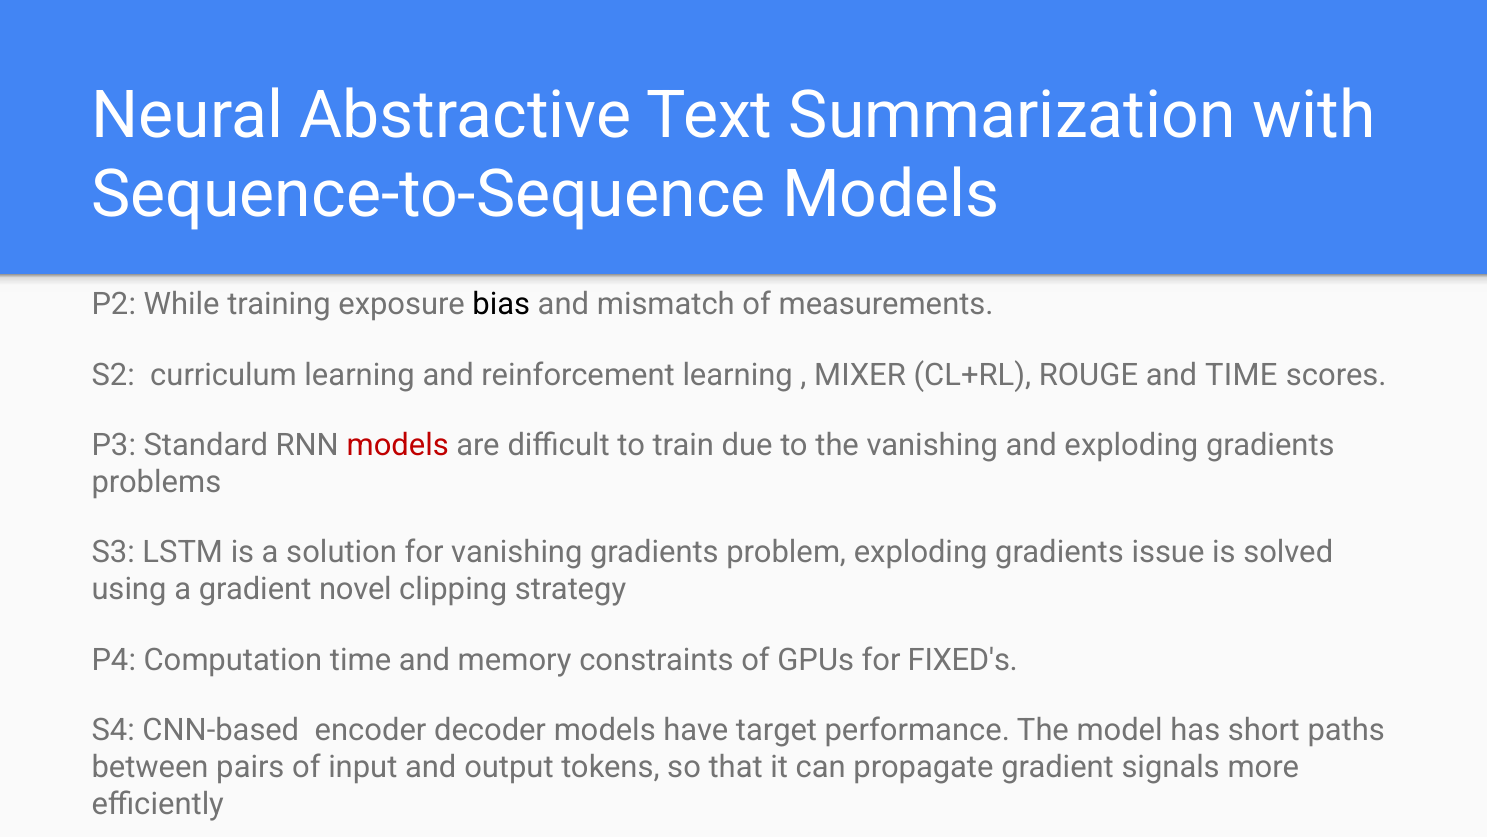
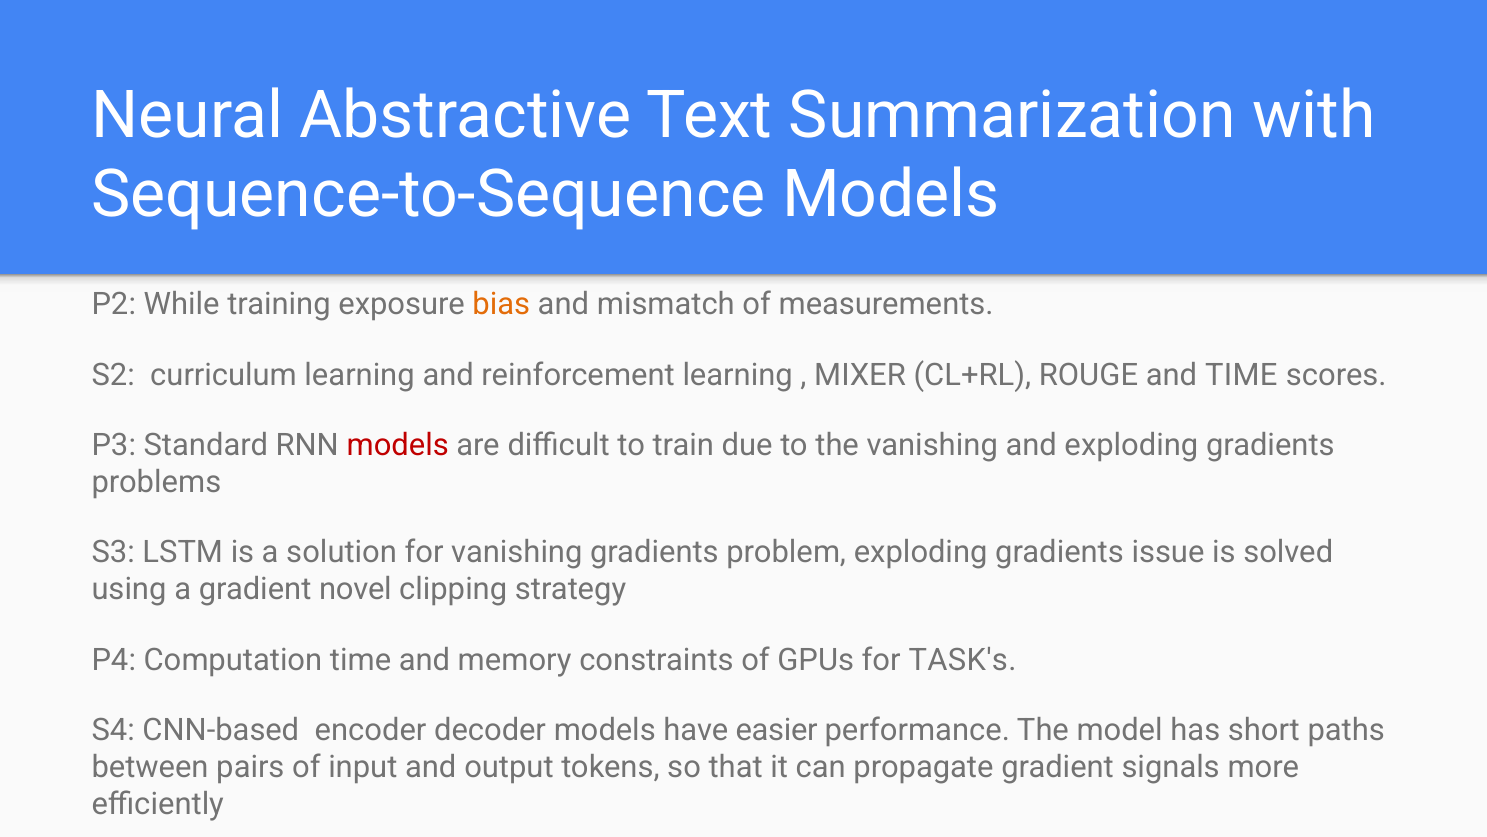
bias colour: black -> orange
FIXED's: FIXED's -> TASK's
target: target -> easier
